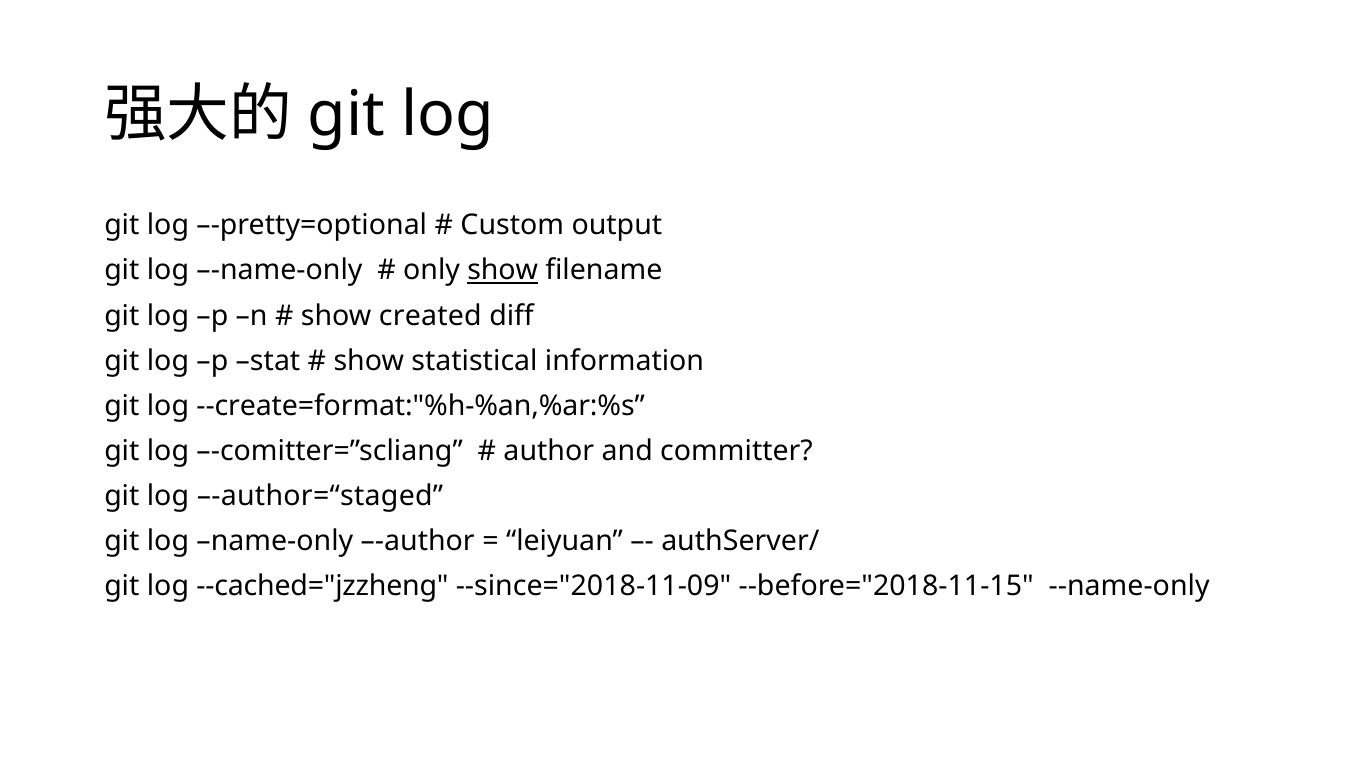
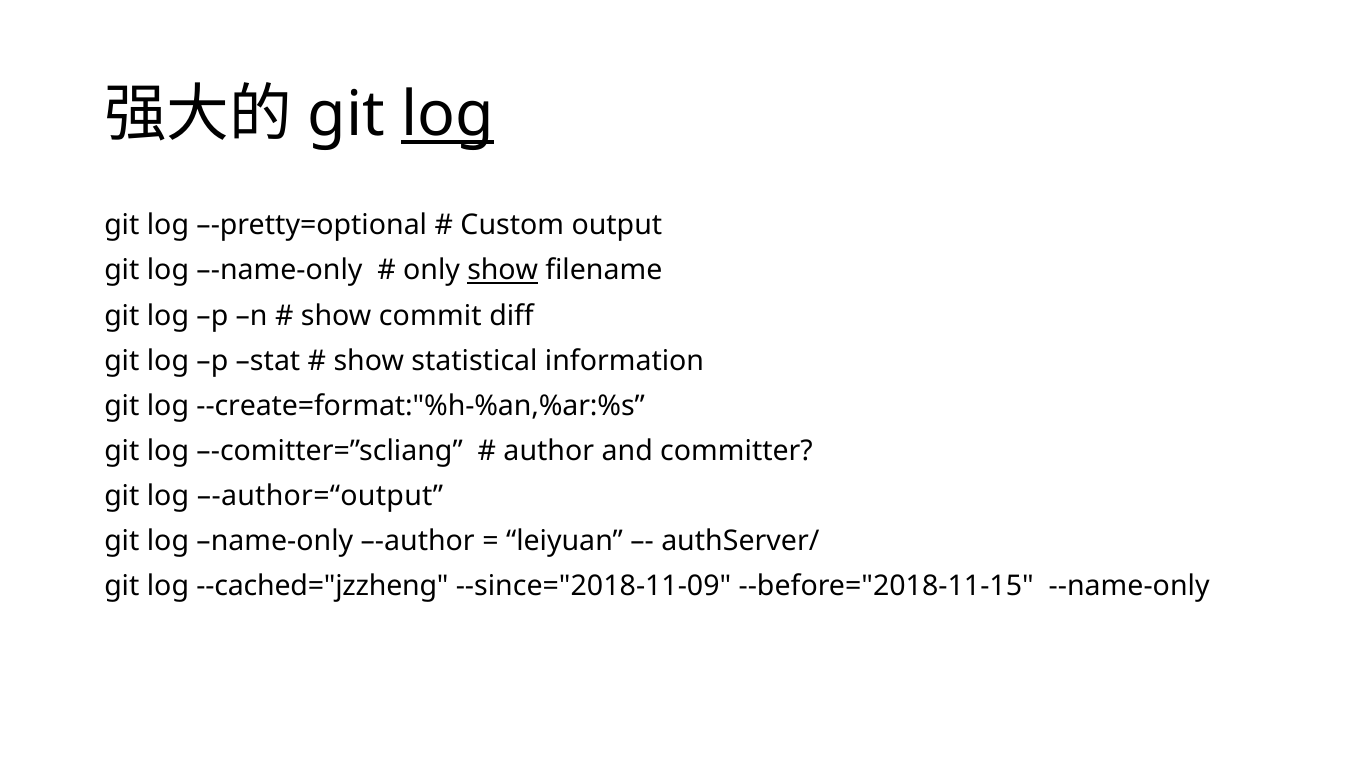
log at (447, 115) underline: none -> present
created: created -> commit
–-author=“staged: –-author=“staged -> –-author=“output
